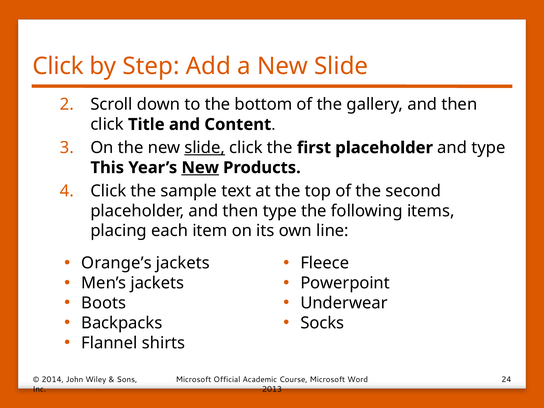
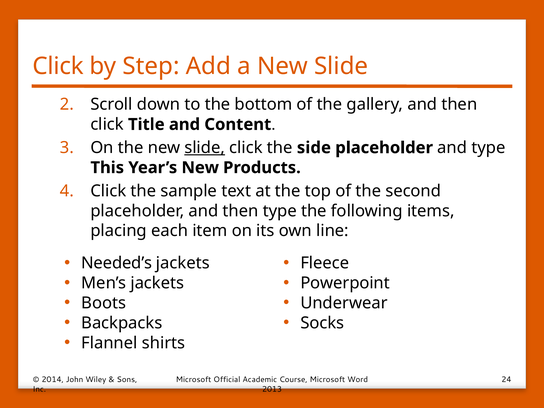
first: first -> side
New at (200, 168) underline: present -> none
Orange’s: Orange’s -> Needed’s
